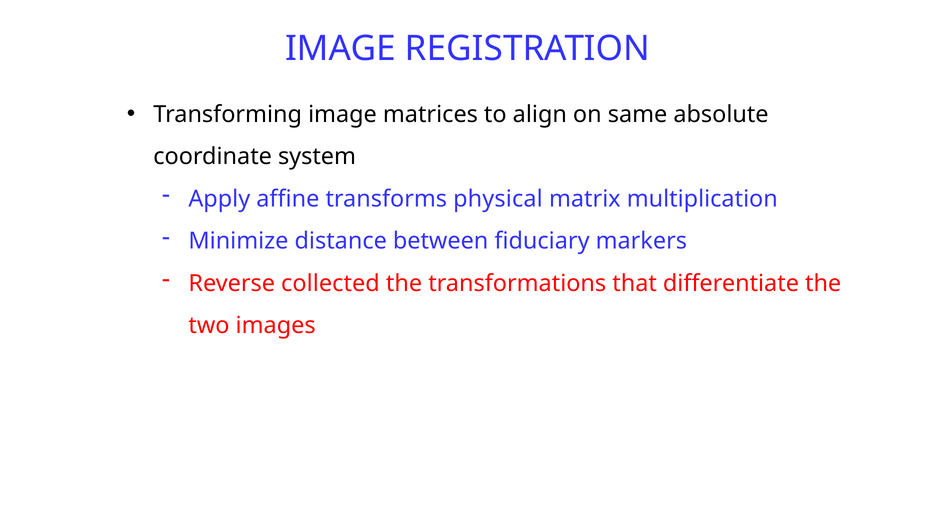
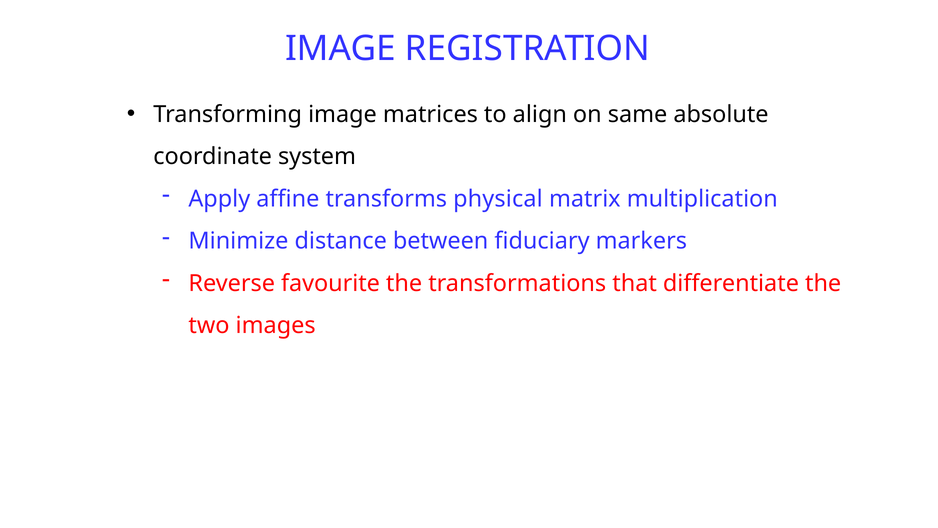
collected: collected -> favourite
